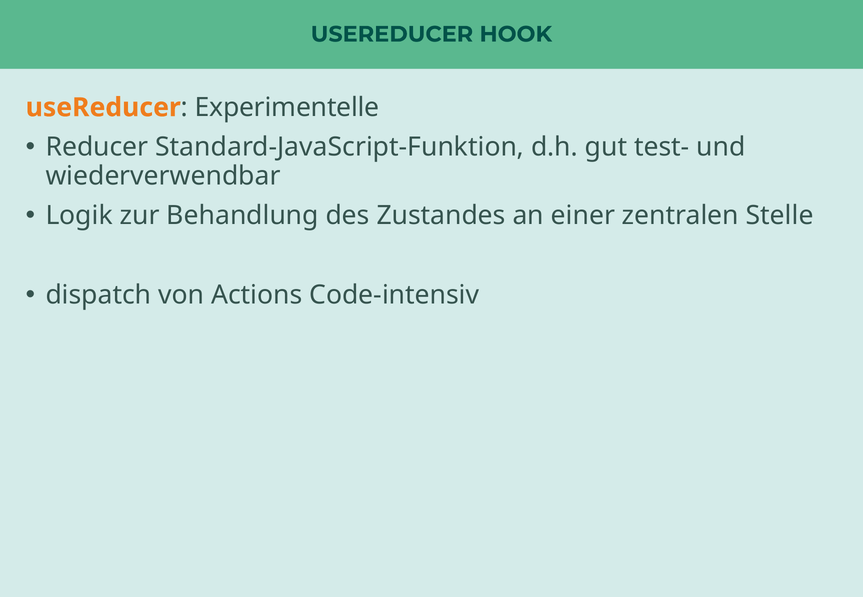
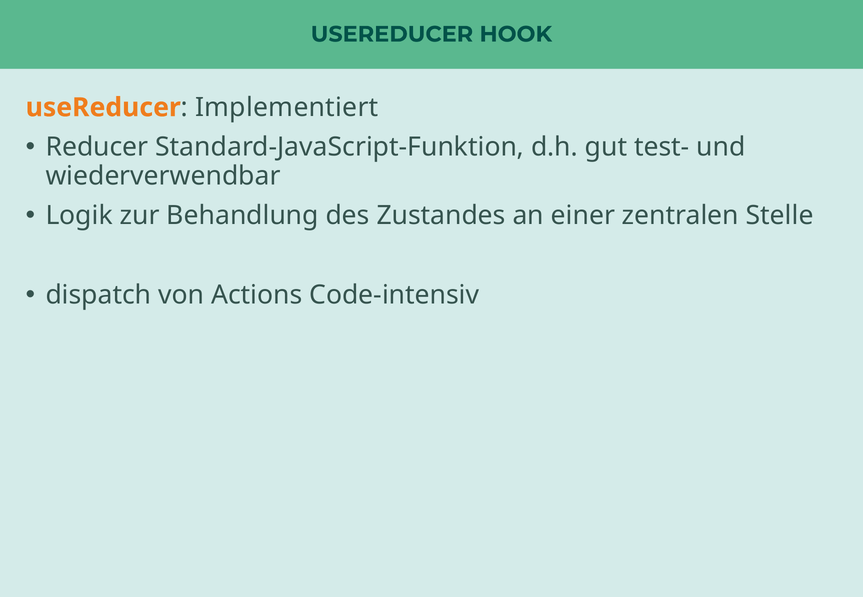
Experimentelle: Experimentelle -> Implementiert
